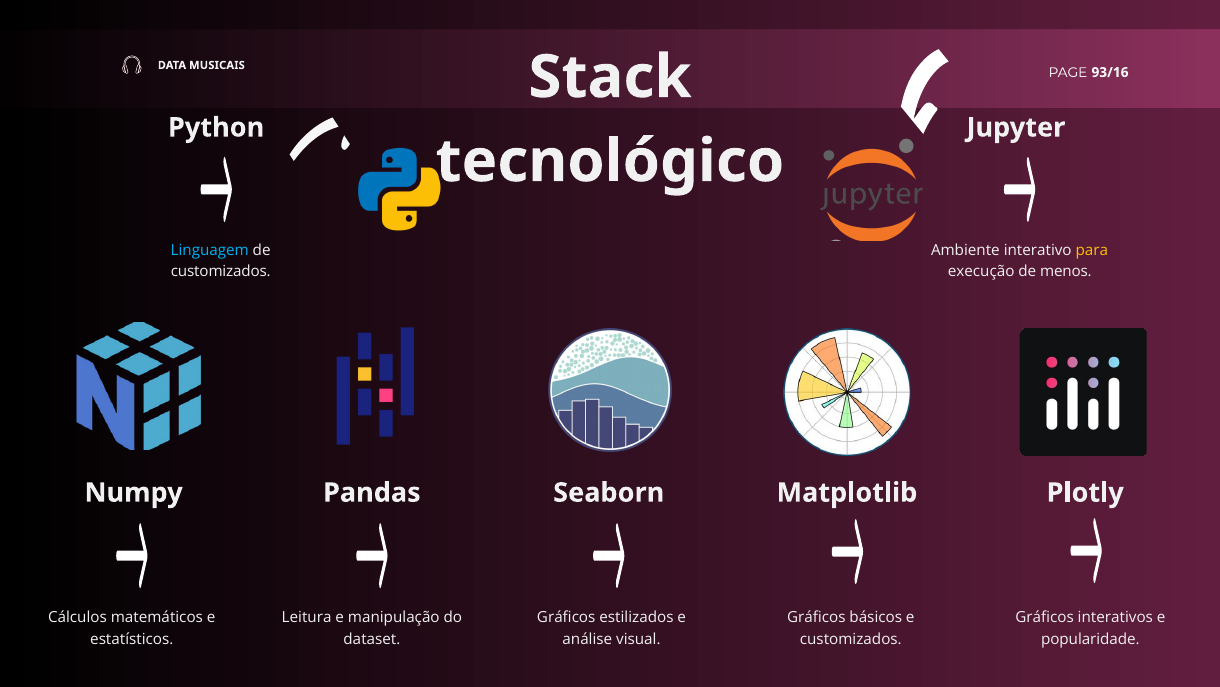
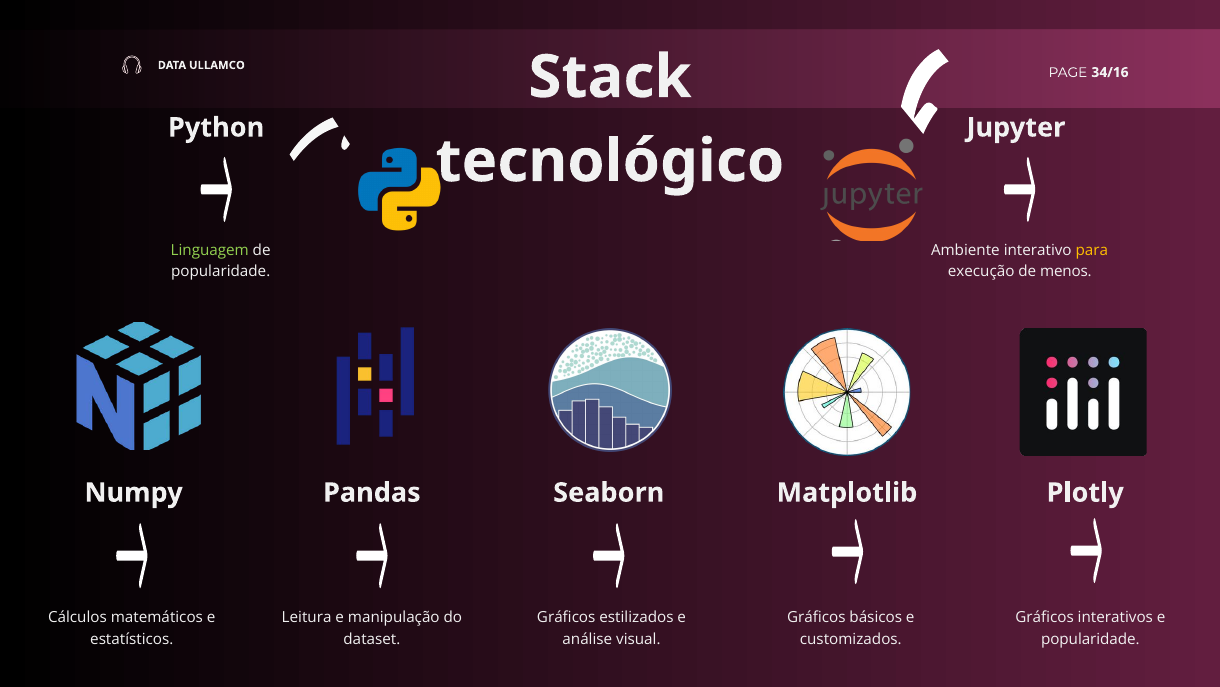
MUSICAIS: MUSICAIS -> ULLAMCO
93/16: 93/16 -> 34/16
Linguagem colour: light blue -> light green
customizados at (221, 271): customizados -> popularidade
